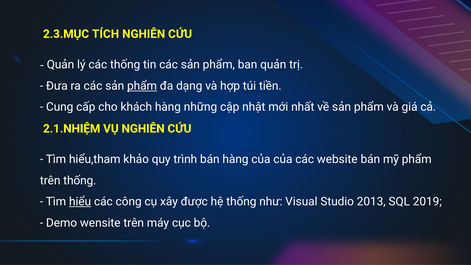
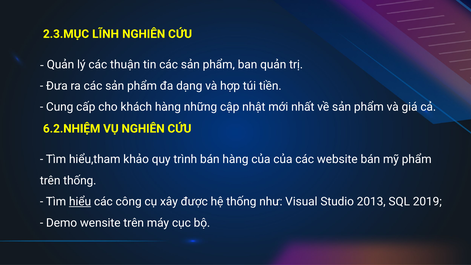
TÍCH: TÍCH -> LĨNH
các thống: thống -> thuận
phẩm at (142, 86) underline: present -> none
2.1.NHIỆM: 2.1.NHIỆM -> 6.2.NHIỆM
